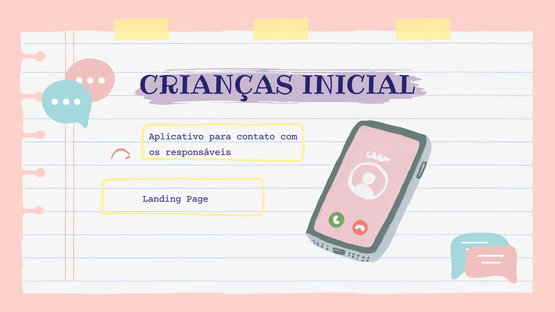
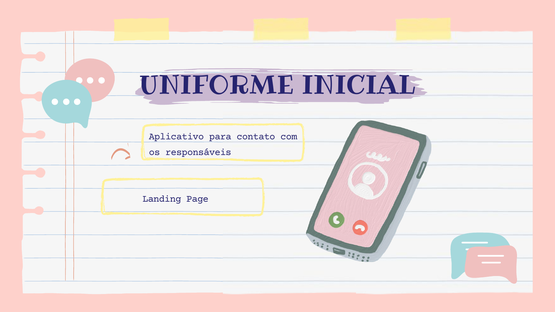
CRIANÇAS: CRIANÇAS -> UNIFORME
